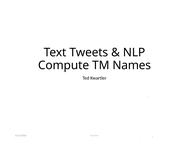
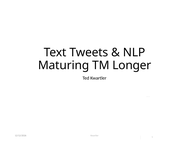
Compute: Compute -> Maturing
Names: Names -> Longer
